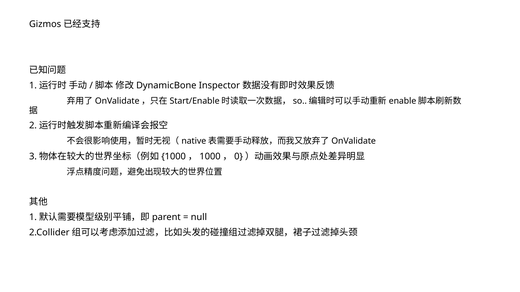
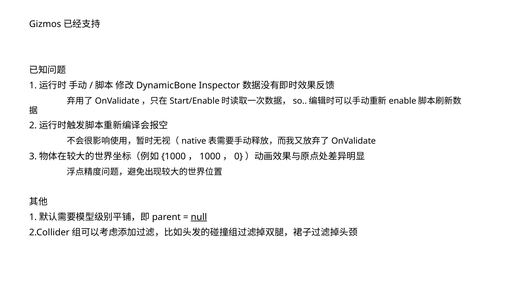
null underline: none -> present
